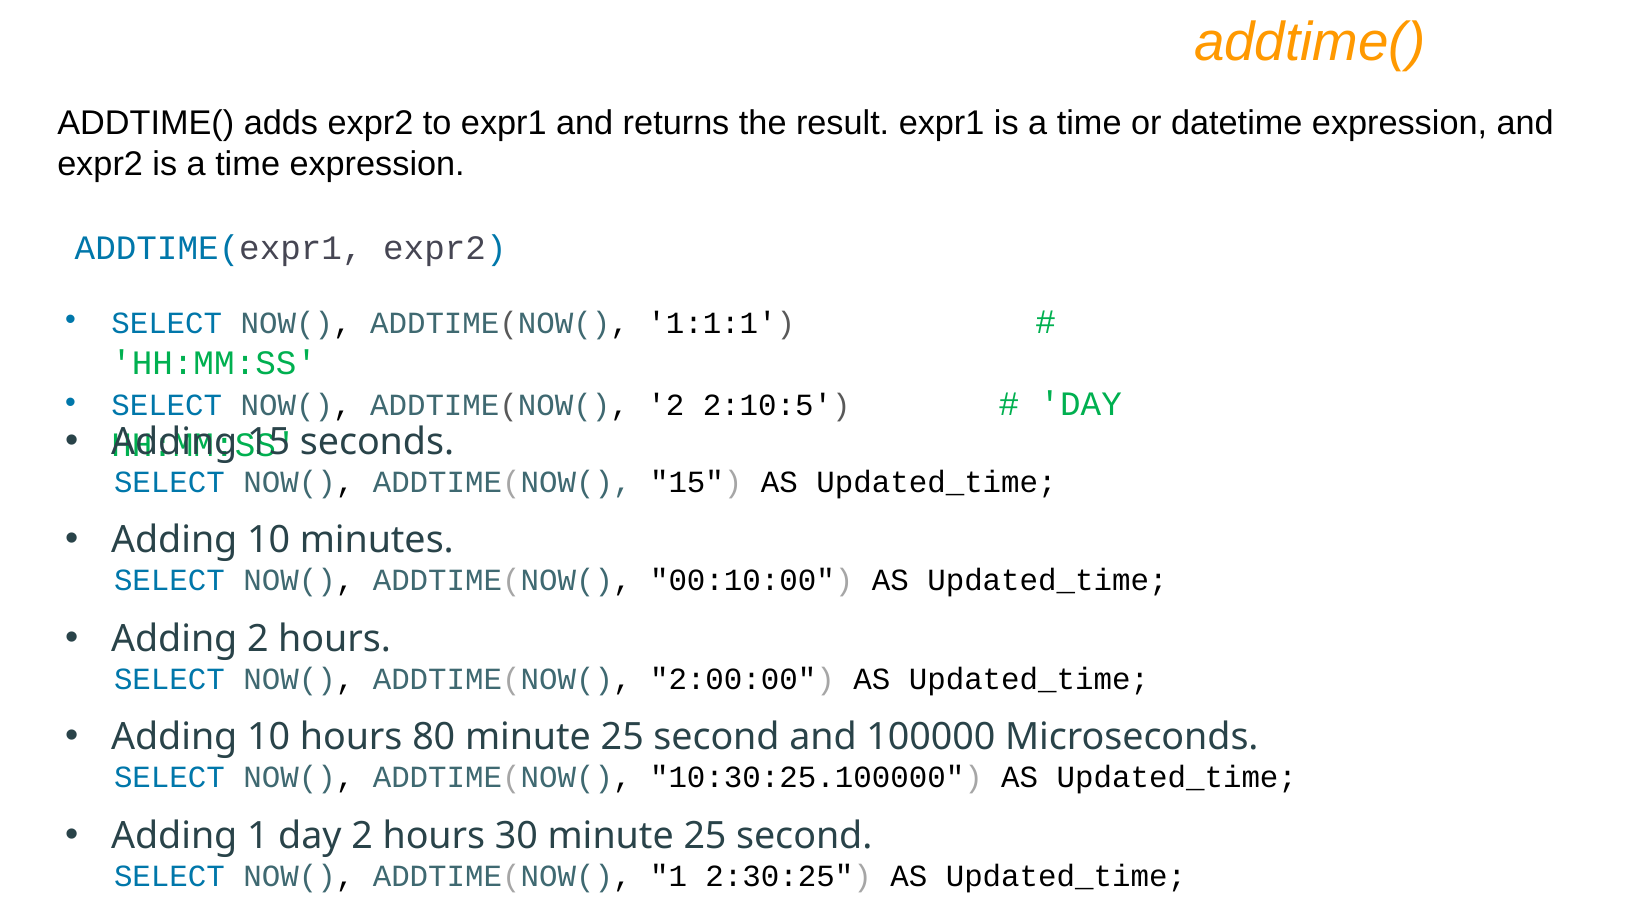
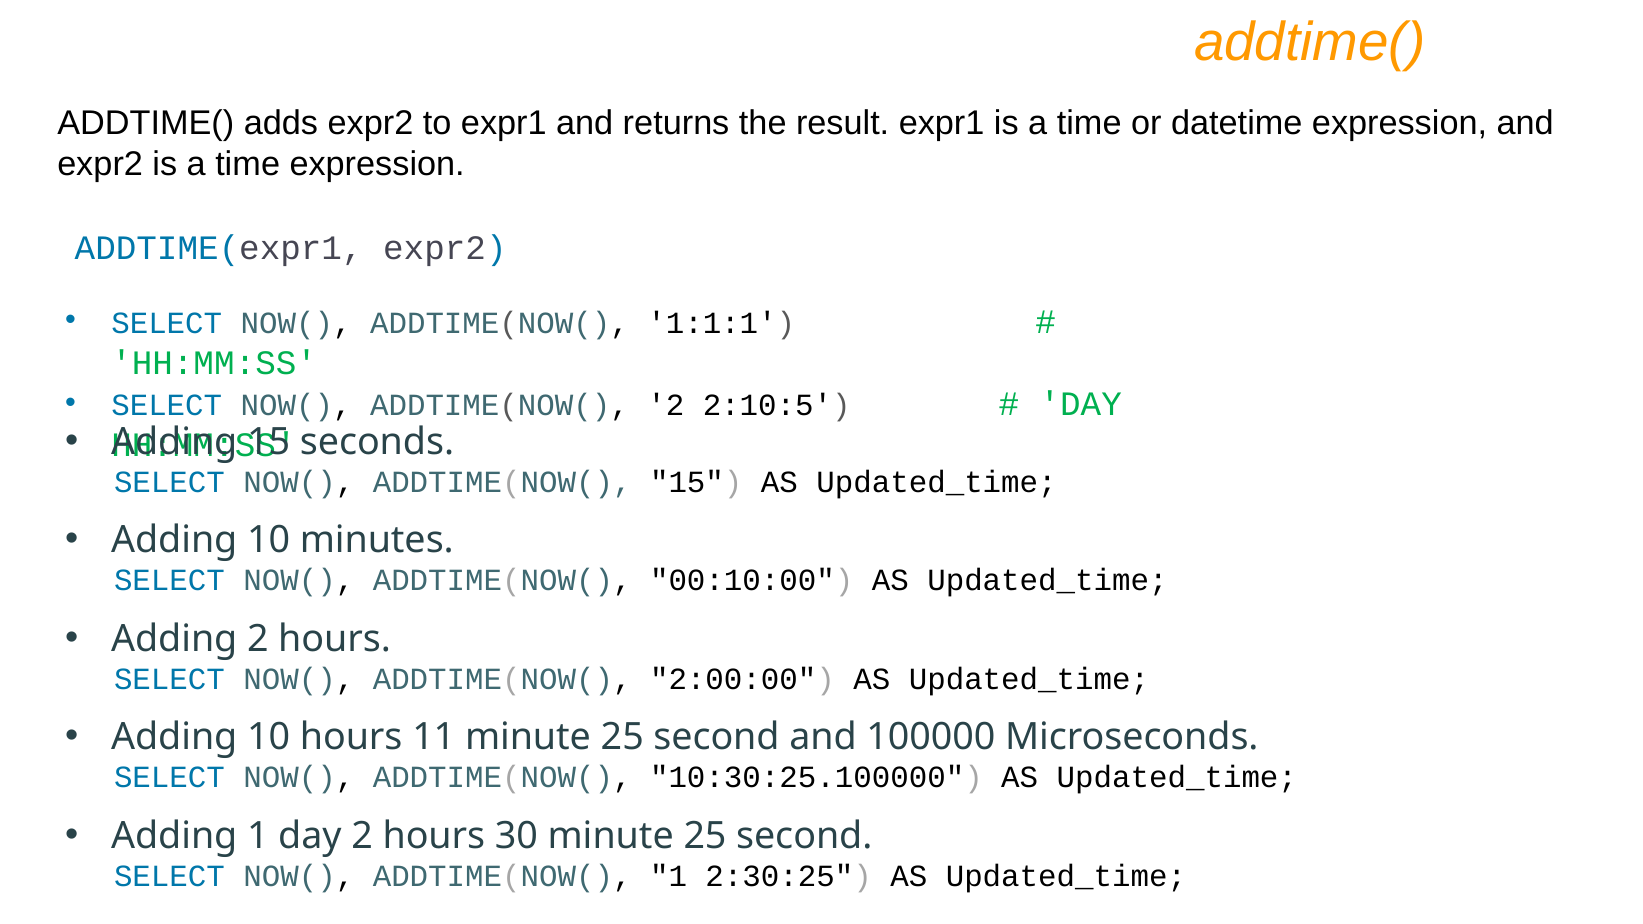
80: 80 -> 11
